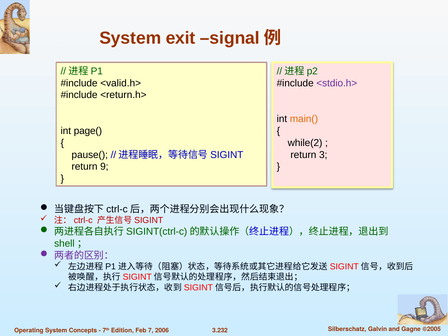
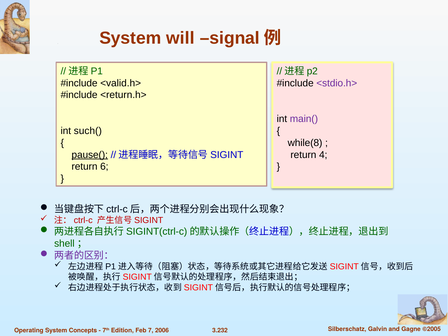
exit: exit -> will
main( colour: orange -> purple
page(: page( -> such(
while(2: while(2 -> while(8
pause( underline: none -> present
3: 3 -> 4
9: 9 -> 6
